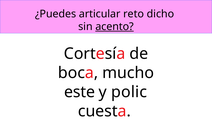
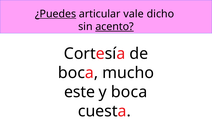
¿Puedes underline: none -> present
reto: reto -> vale
y polic: polic -> boca
